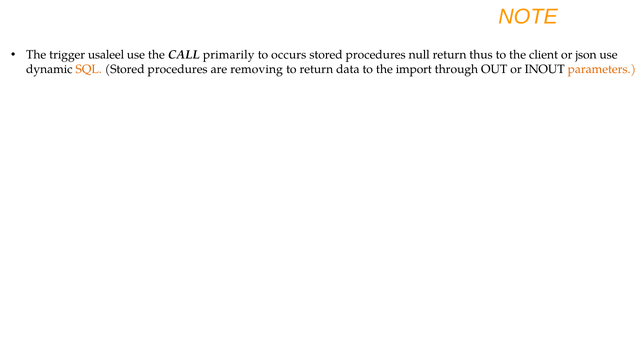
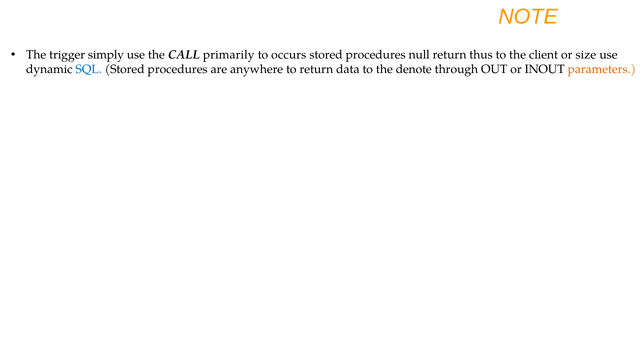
usaleel: usaleel -> simply
json: json -> size
SQL colour: orange -> blue
removing: removing -> anywhere
import: import -> denote
